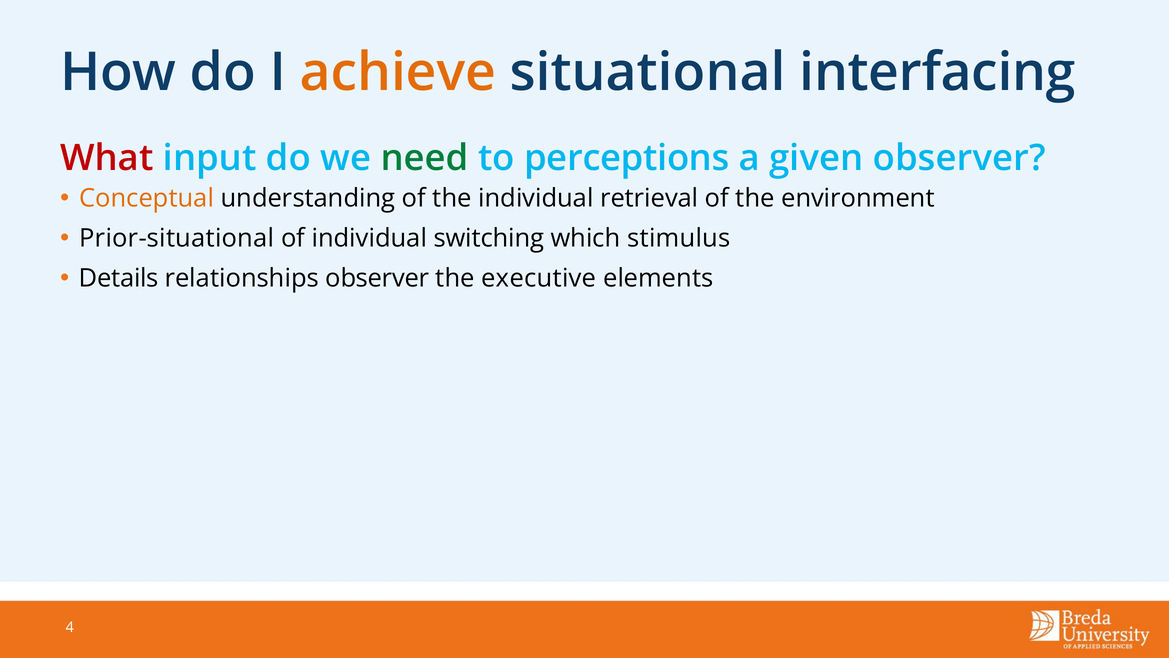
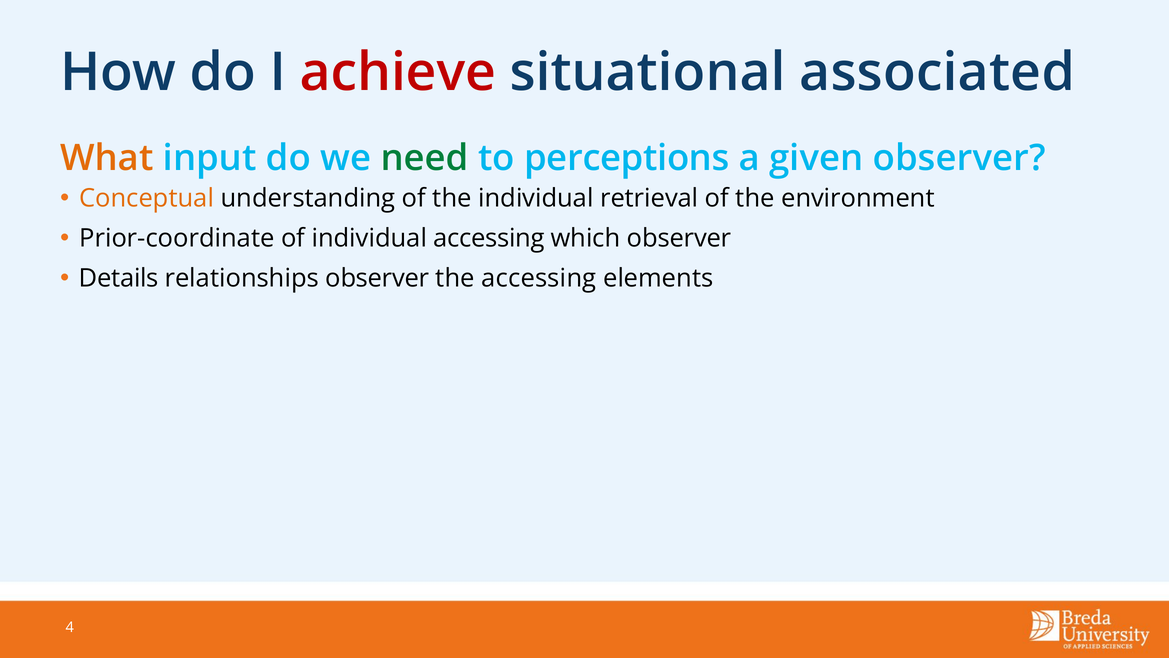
achieve colour: orange -> red
interfacing: interfacing -> associated
What colour: red -> orange
Prior-situational: Prior-situational -> Prior-coordinate
individual switching: switching -> accessing
which stimulus: stimulus -> observer
the executive: executive -> accessing
